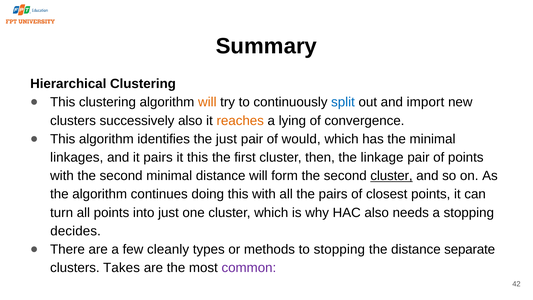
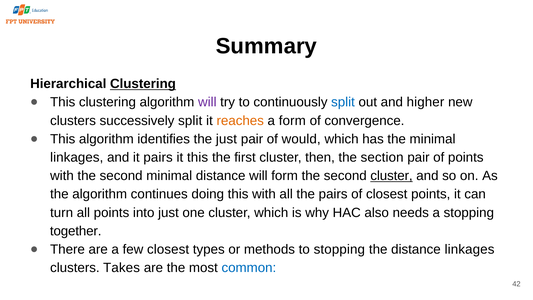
Clustering at (143, 84) underline: none -> present
will at (207, 102) colour: orange -> purple
import: import -> higher
successively also: also -> split
a lying: lying -> form
linkage: linkage -> section
decides: decides -> together
few cleanly: cleanly -> closest
distance separate: separate -> linkages
common colour: purple -> blue
